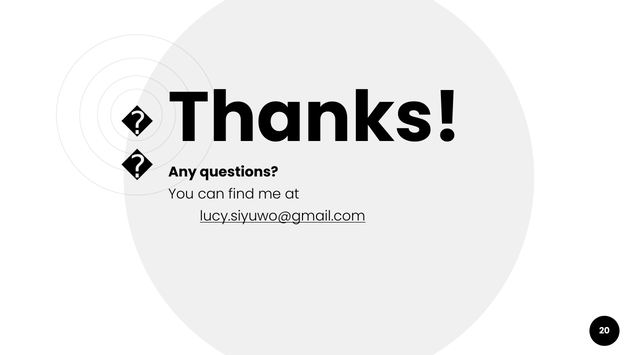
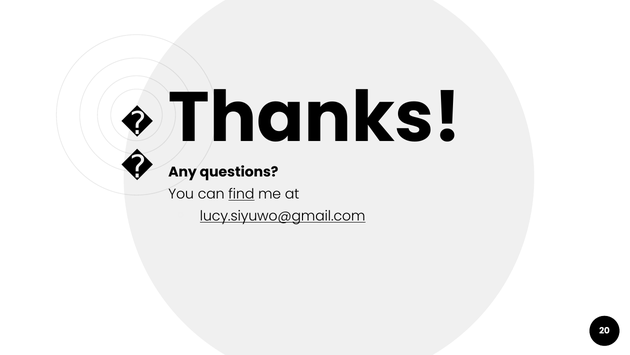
find underline: none -> present
